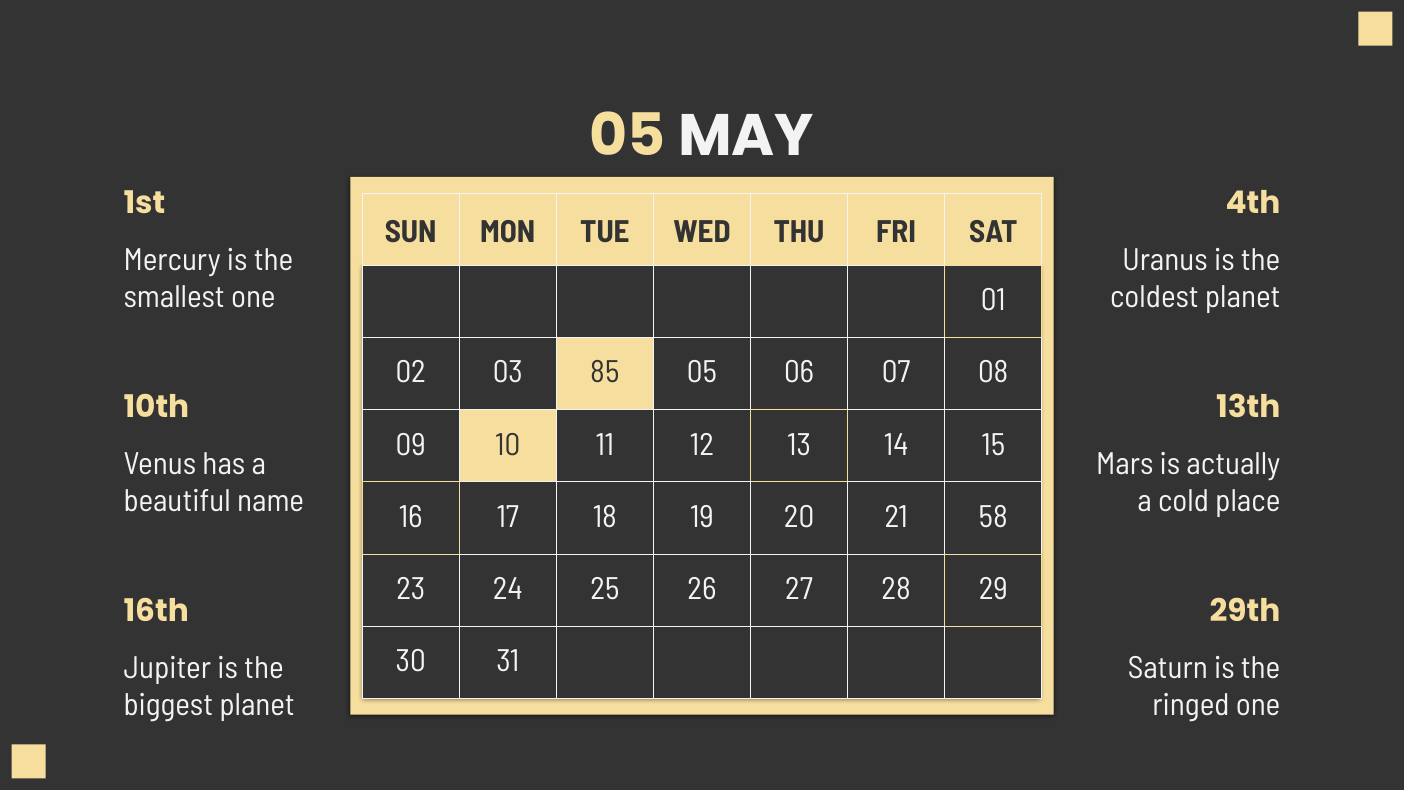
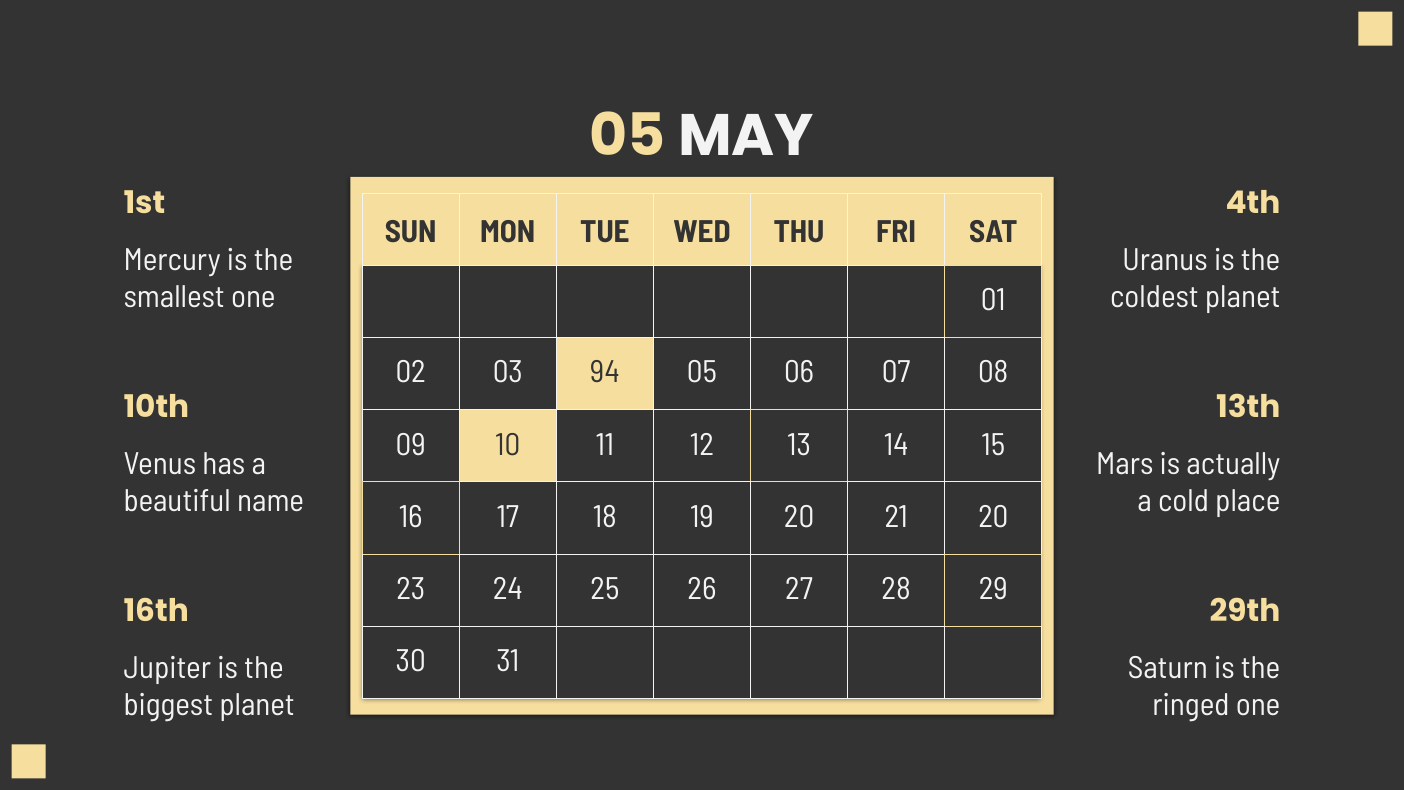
85: 85 -> 94
21 58: 58 -> 20
